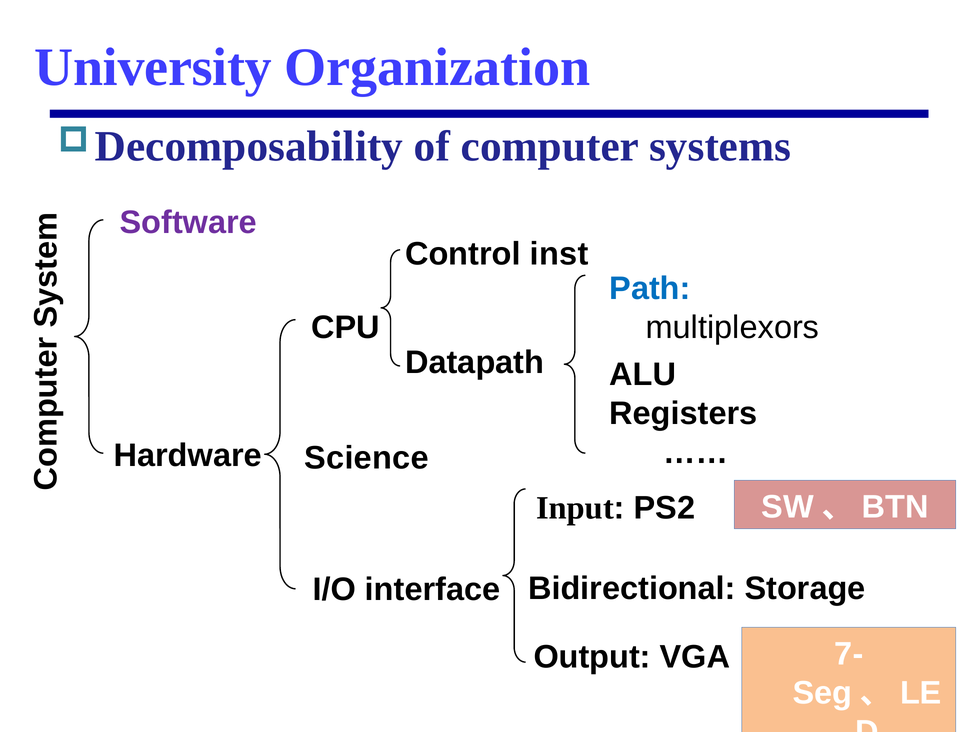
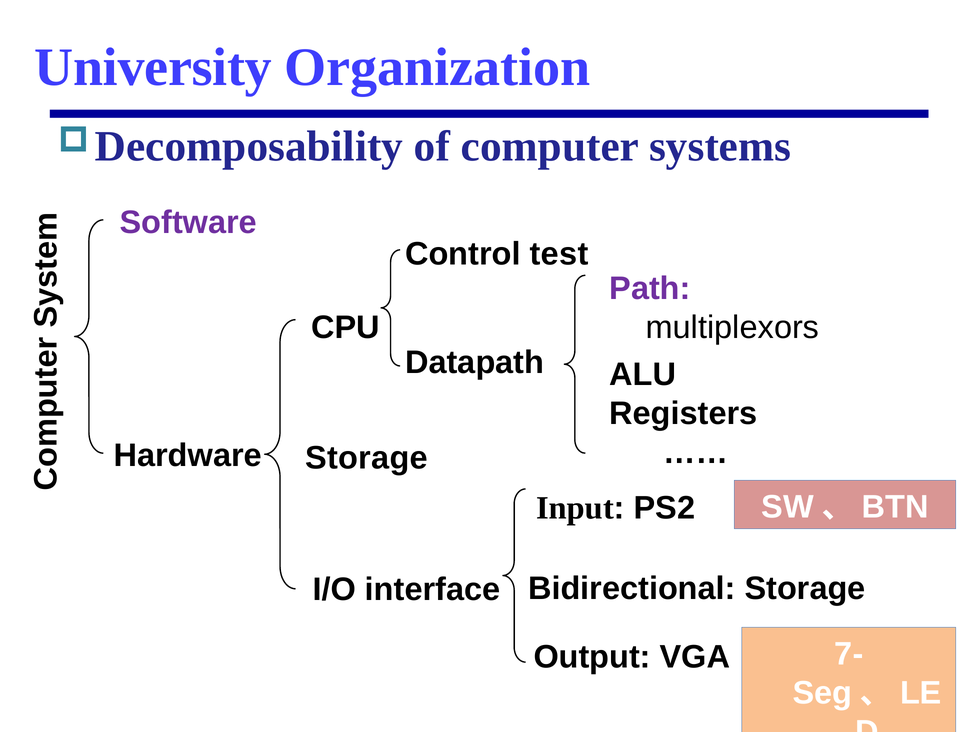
inst: inst -> test
Path colour: blue -> purple
Science at (367, 458): Science -> Storage
